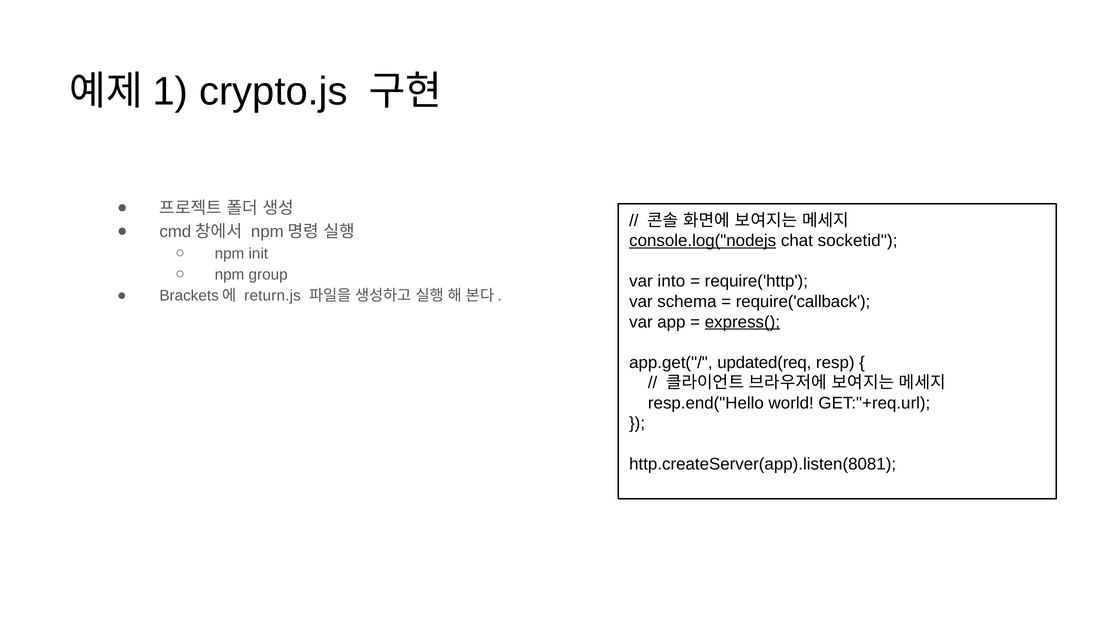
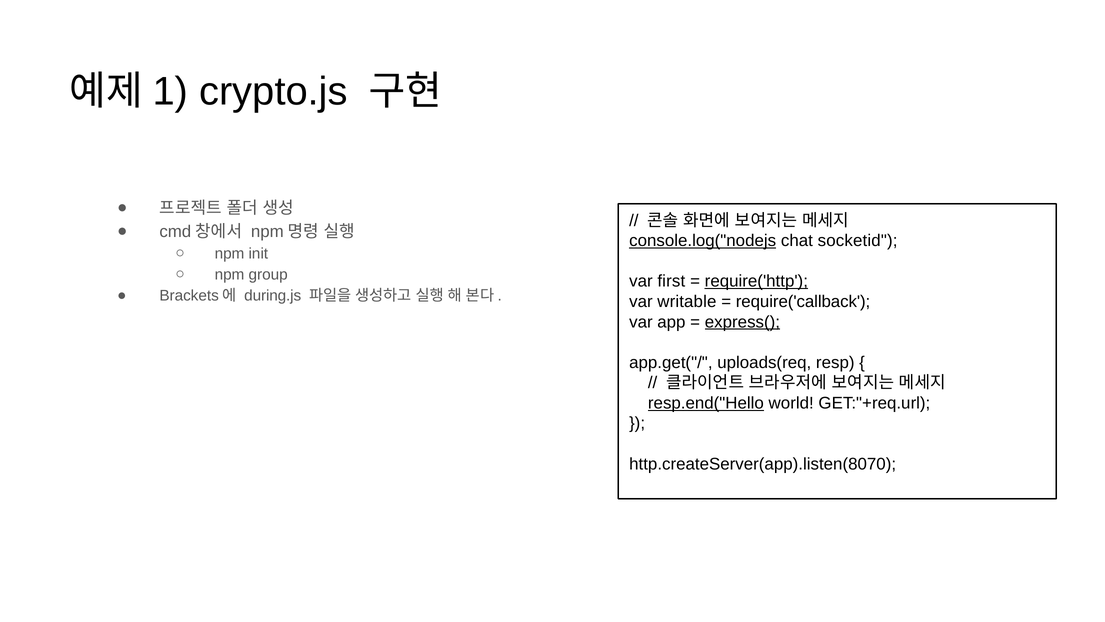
into: into -> first
require('http underline: none -> present
return.js: return.js -> during.js
schema: schema -> writable
updated(req: updated(req -> uploads(req
resp.end("Hello underline: none -> present
http.createServer(app).listen(8081: http.createServer(app).listen(8081 -> http.createServer(app).listen(8070
